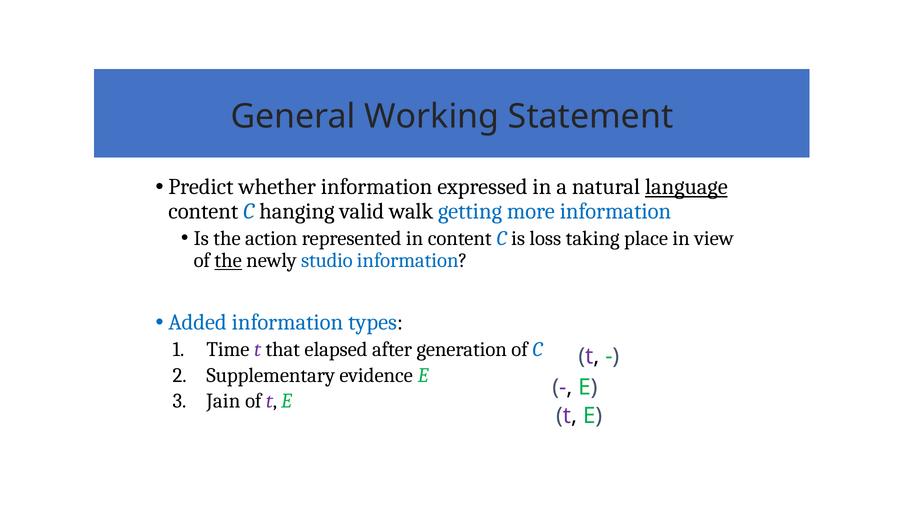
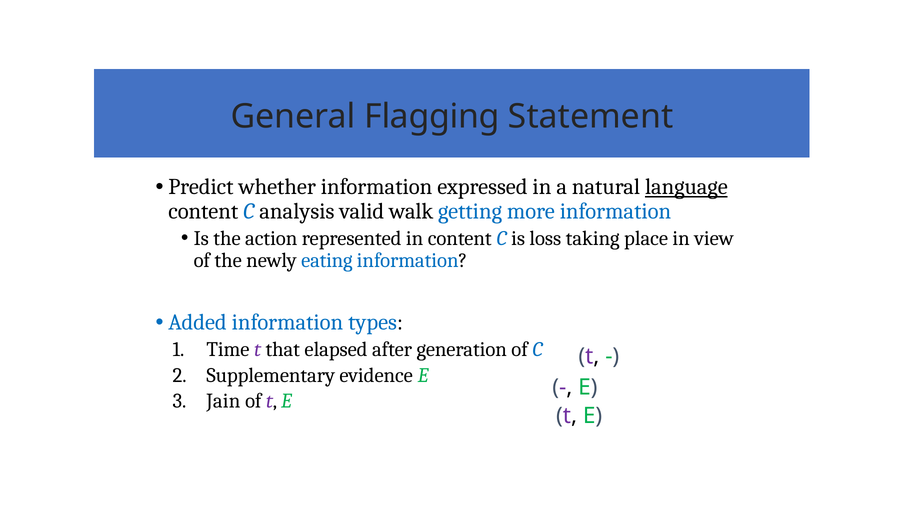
Working: Working -> Flagging
hanging: hanging -> analysis
the at (228, 260) underline: present -> none
studio: studio -> eating
